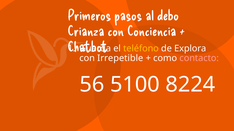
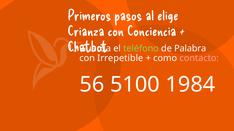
debo: debo -> elige
teléfono colour: yellow -> light green
Explora: Explora -> Palabra
8224: 8224 -> 1984
